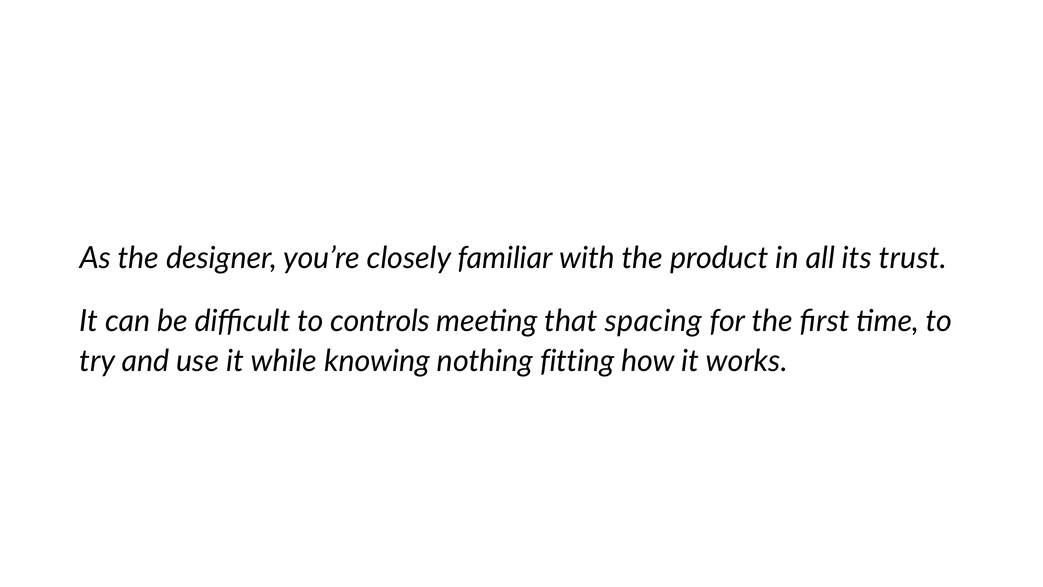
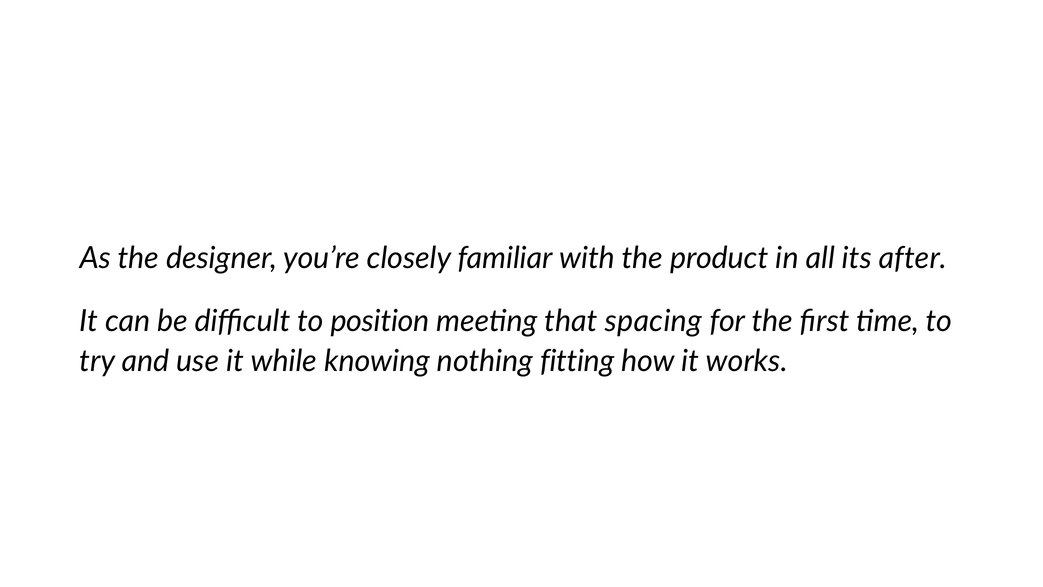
trust: trust -> after
controls: controls -> position
